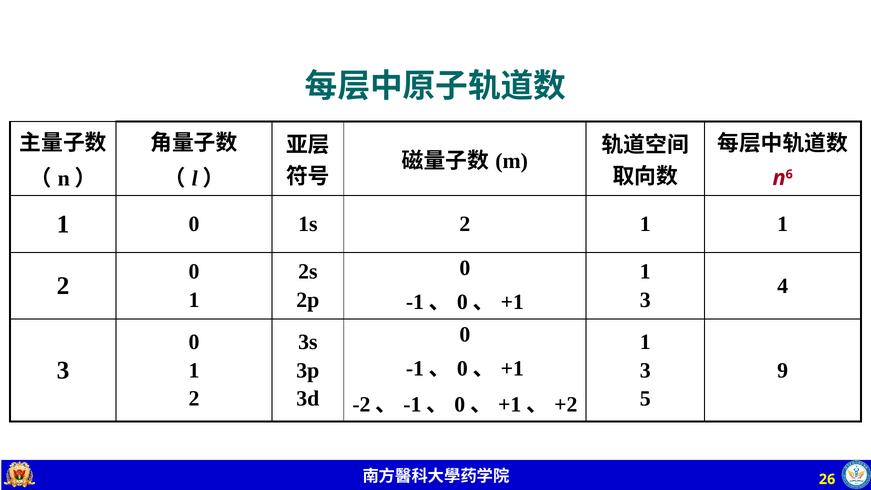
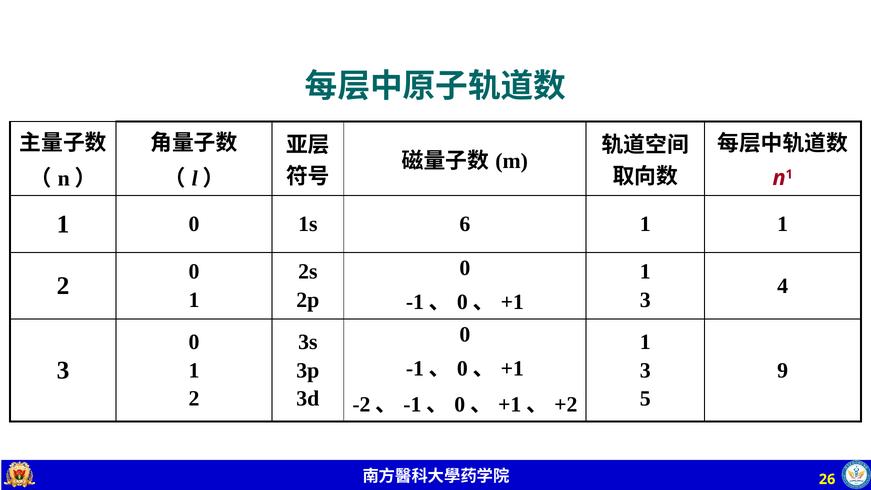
6 at (789, 174): 6 -> 1
1s 2: 2 -> 6
